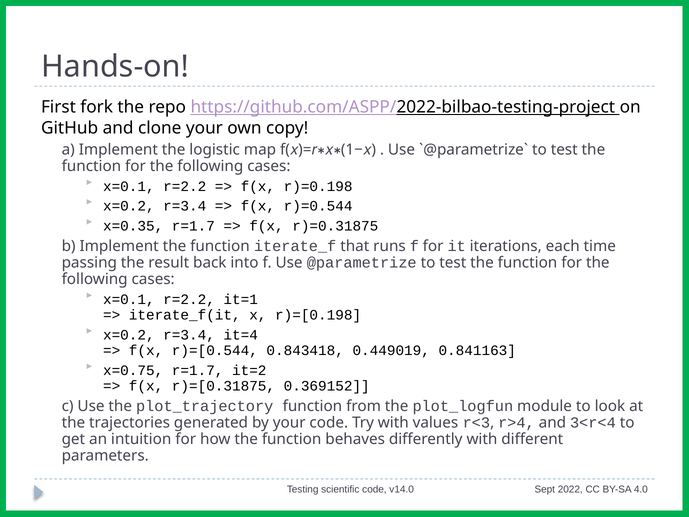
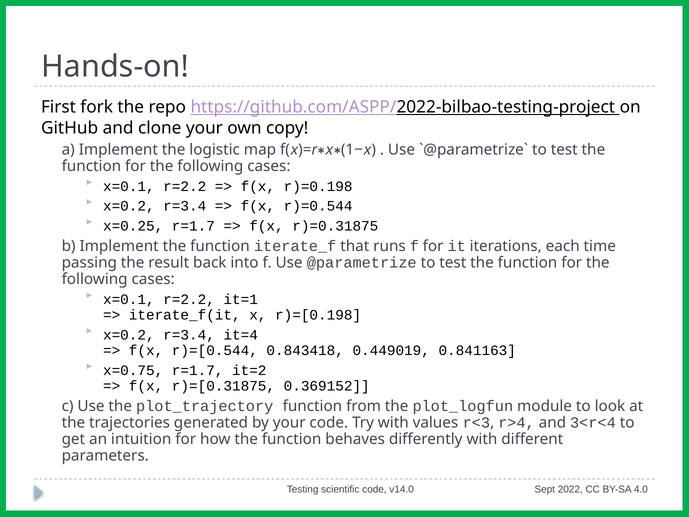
x=0.35: x=0.35 -> x=0.25
